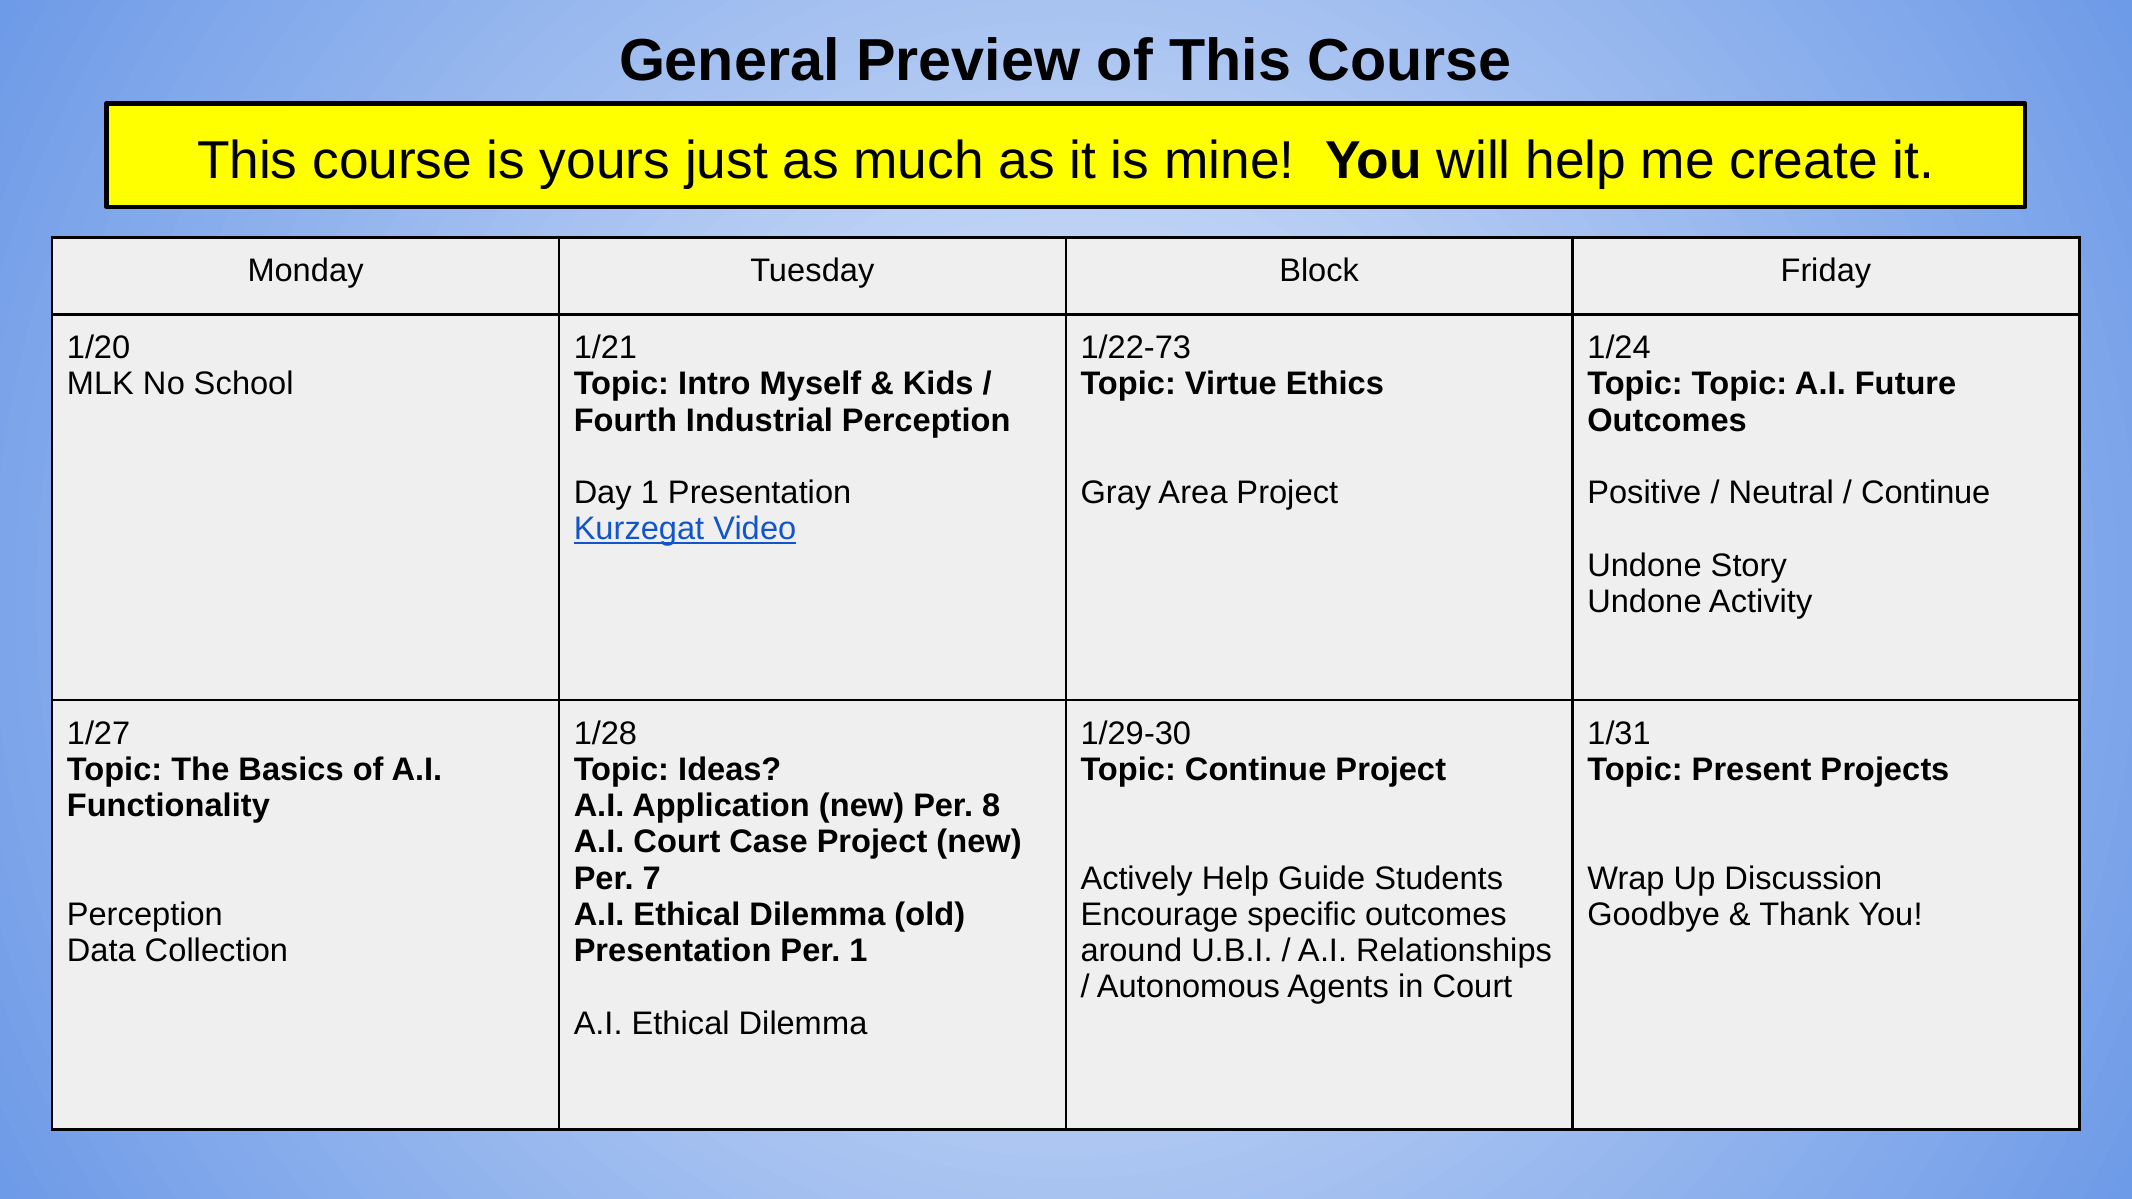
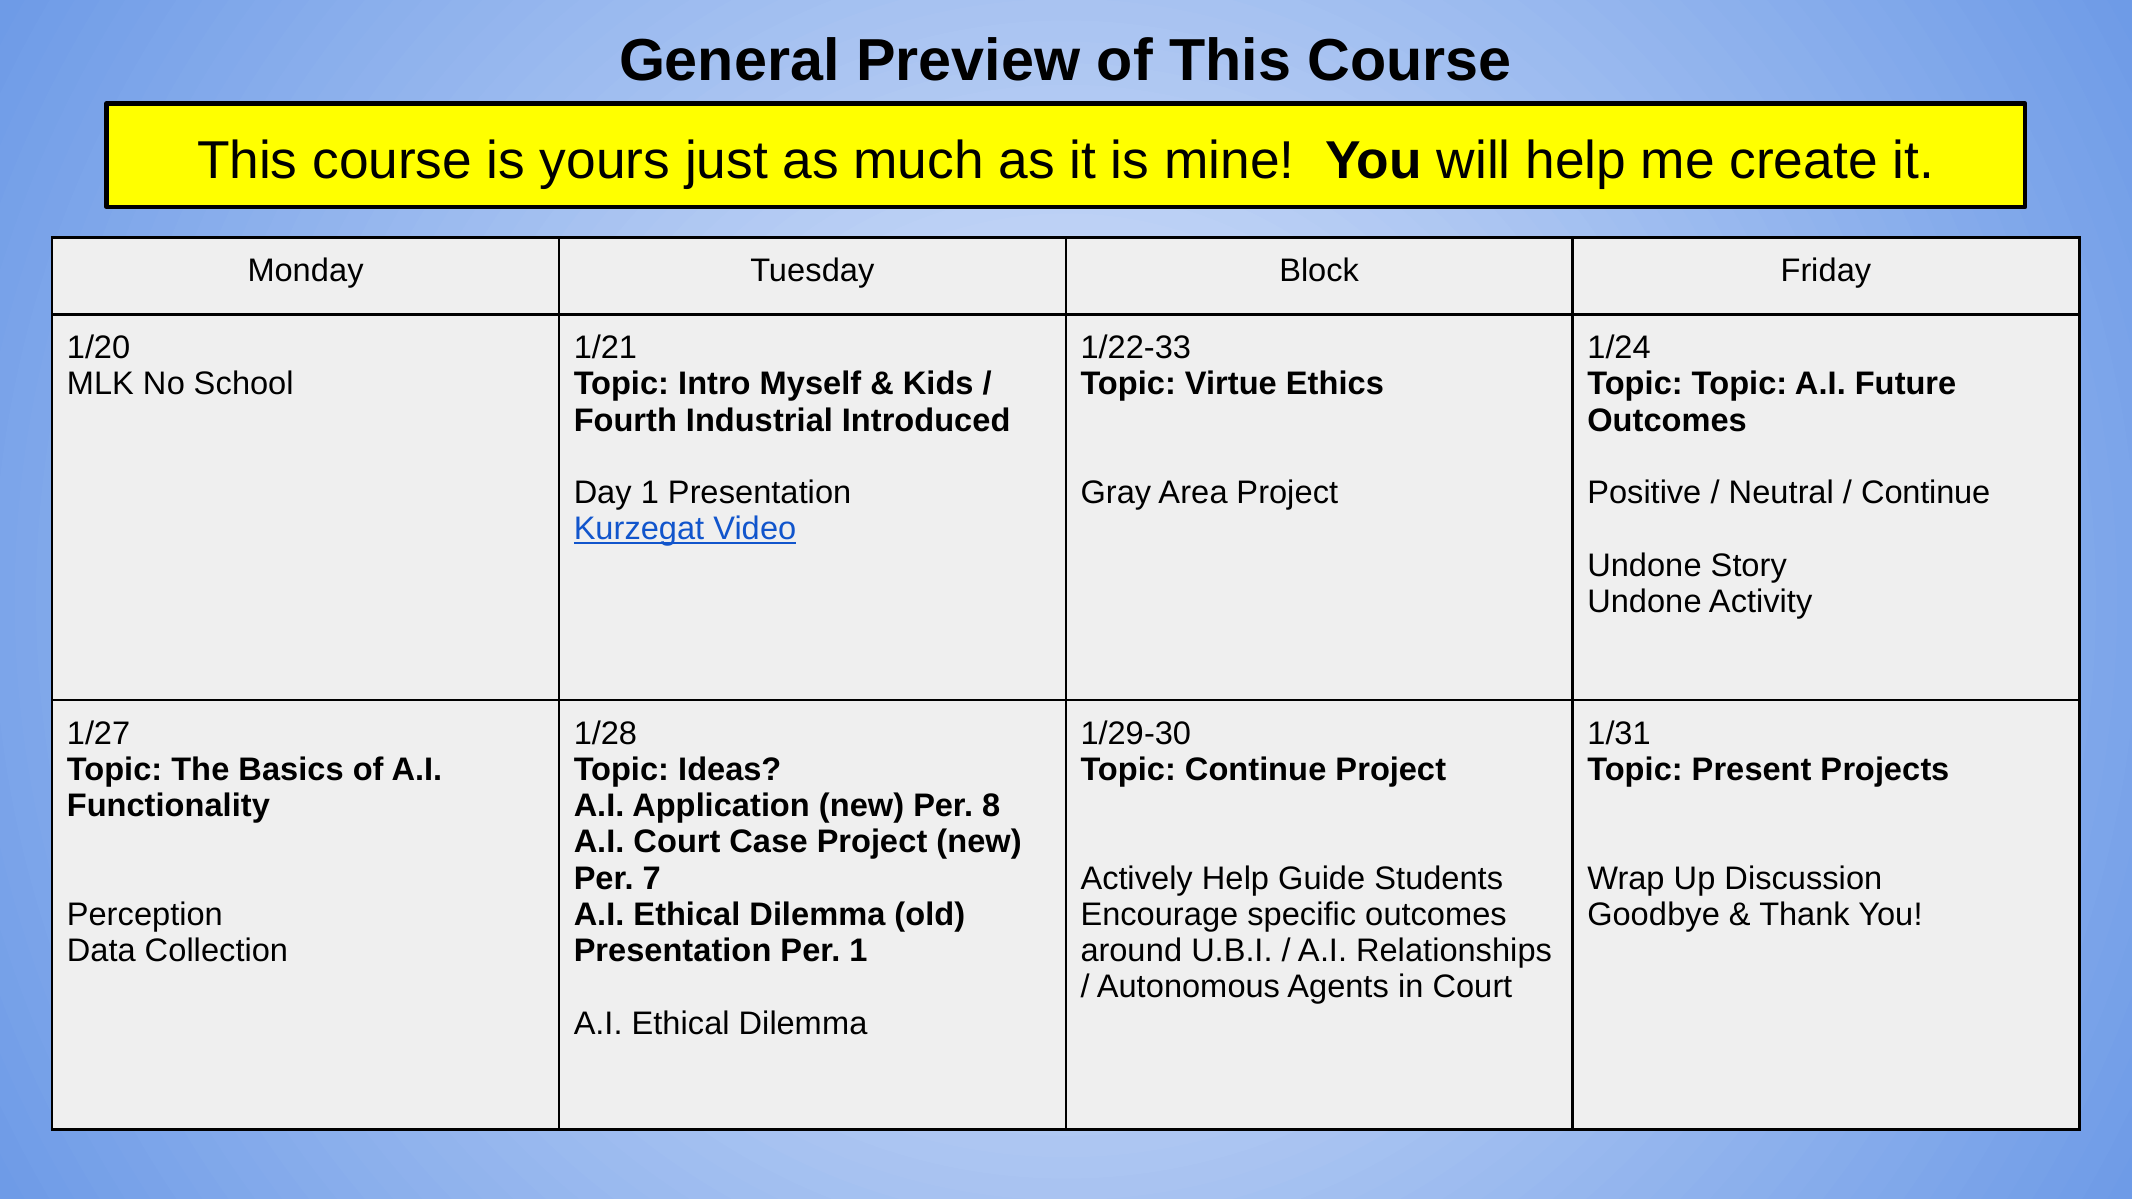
1/22-73: 1/22-73 -> 1/22-33
Industrial Perception: Perception -> Introduced
